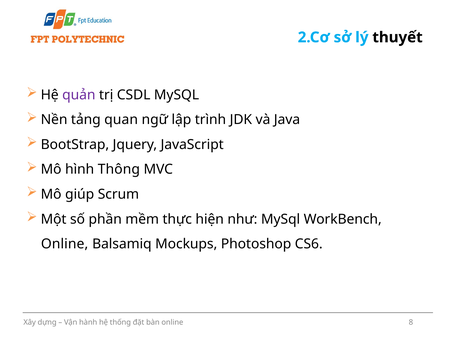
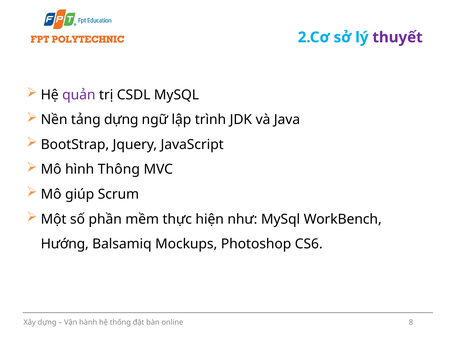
thuyết colour: black -> purple
tảng quan: quan -> dựng
Online at (65, 244): Online -> Hướng
